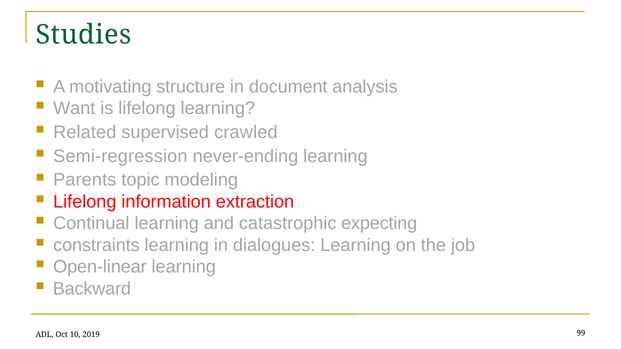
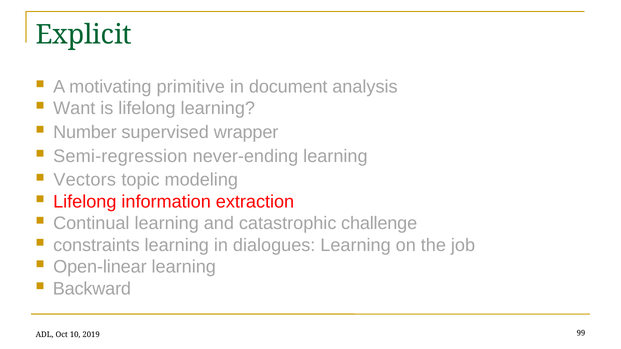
Studies: Studies -> Explicit
structure: structure -> primitive
Related: Related -> Number
crawled: crawled -> wrapper
Parents: Parents -> Vectors
expecting: expecting -> challenge
